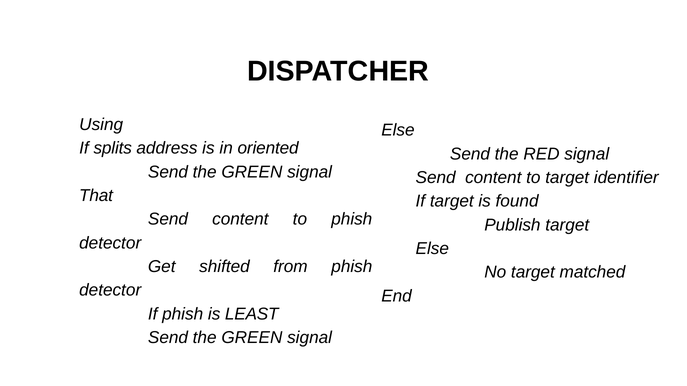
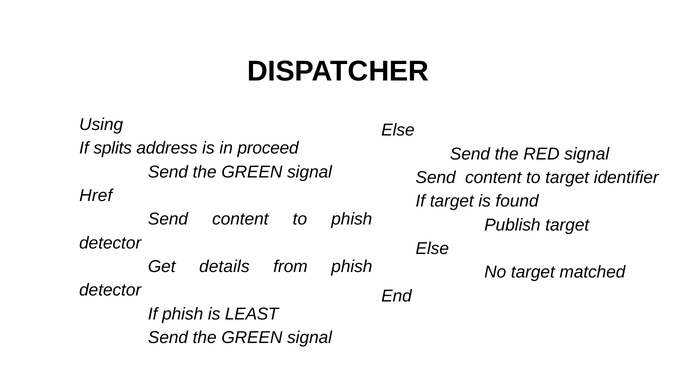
oriented: oriented -> proceed
That: That -> Href
shifted: shifted -> details
